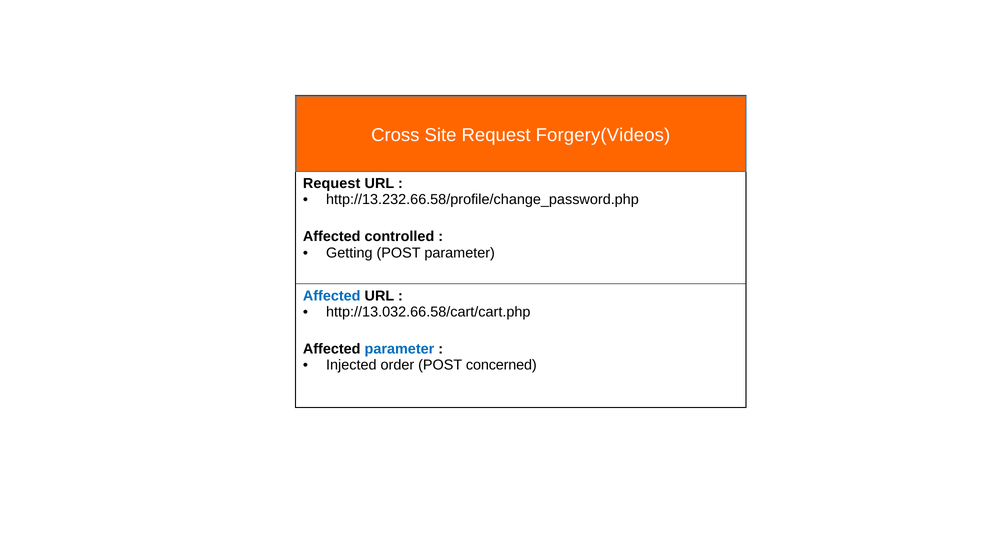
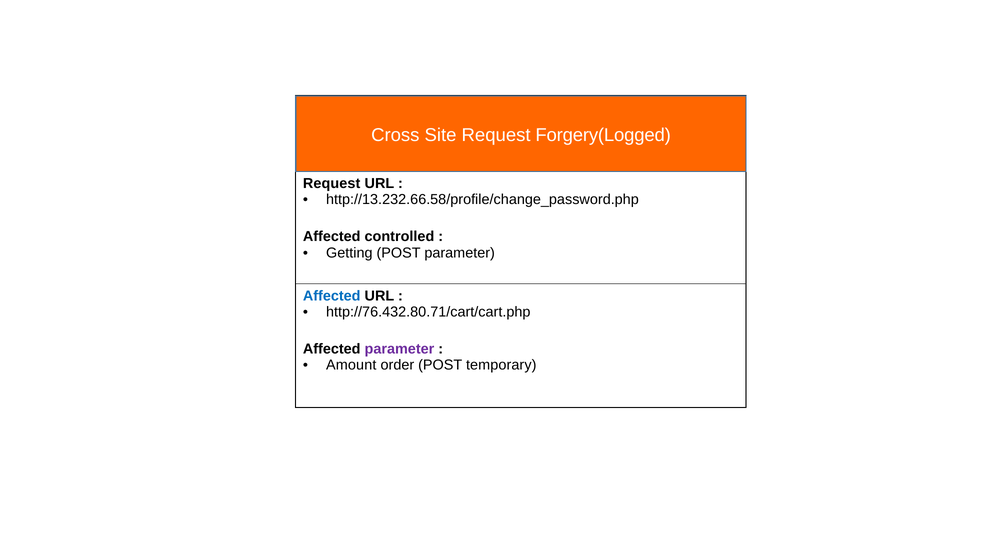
Forgery(Videos: Forgery(Videos -> Forgery(Logged
http://13.032.66.58/cart/cart.php: http://13.032.66.58/cart/cart.php -> http://76.432.80.71/cart/cart.php
parameter at (399, 349) colour: blue -> purple
Injected: Injected -> Amount
concerned: concerned -> temporary
